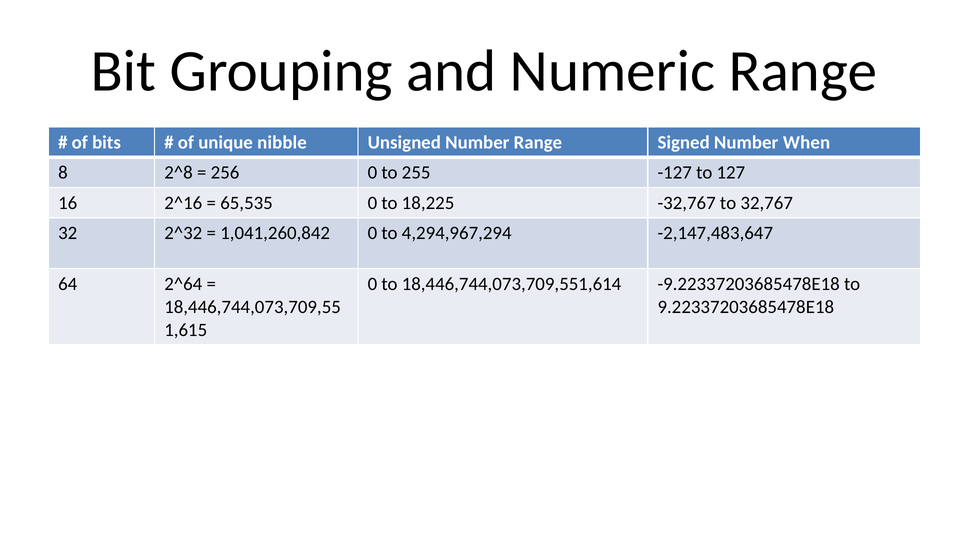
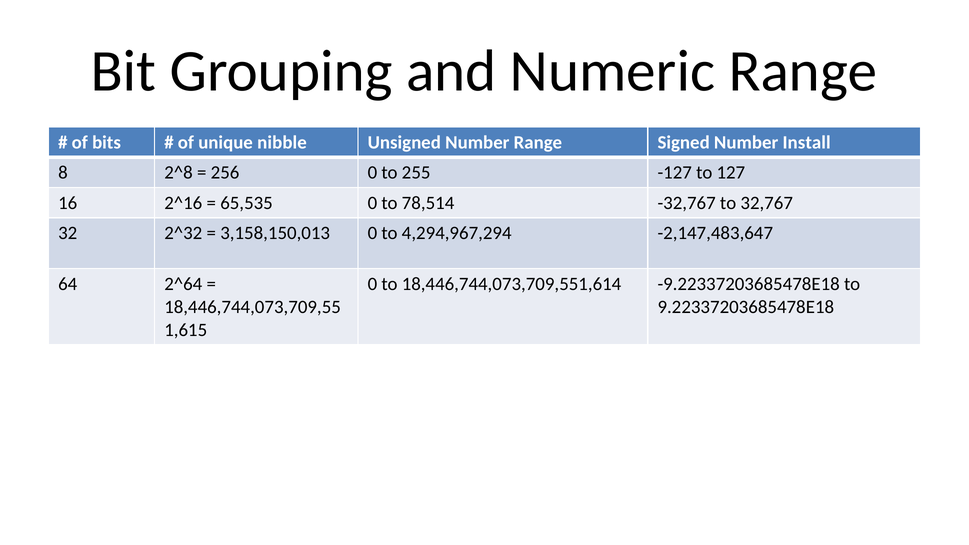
When: When -> Install
18,225: 18,225 -> 78,514
1,041,260,842: 1,041,260,842 -> 3,158,150,013
